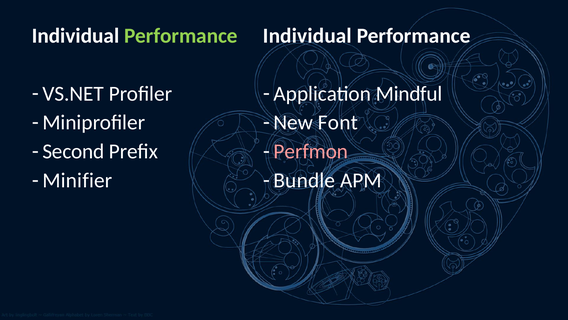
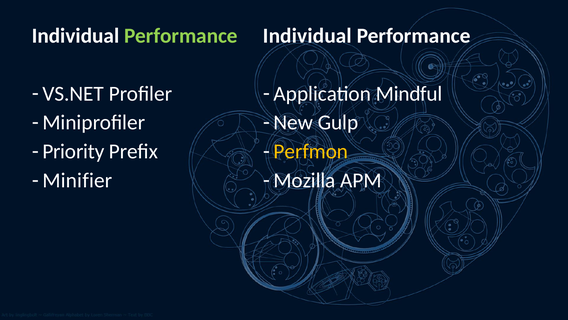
Font: Font -> Gulp
Second: Second -> Priority
Perfmon colour: pink -> yellow
Bundle: Bundle -> Mozilla
